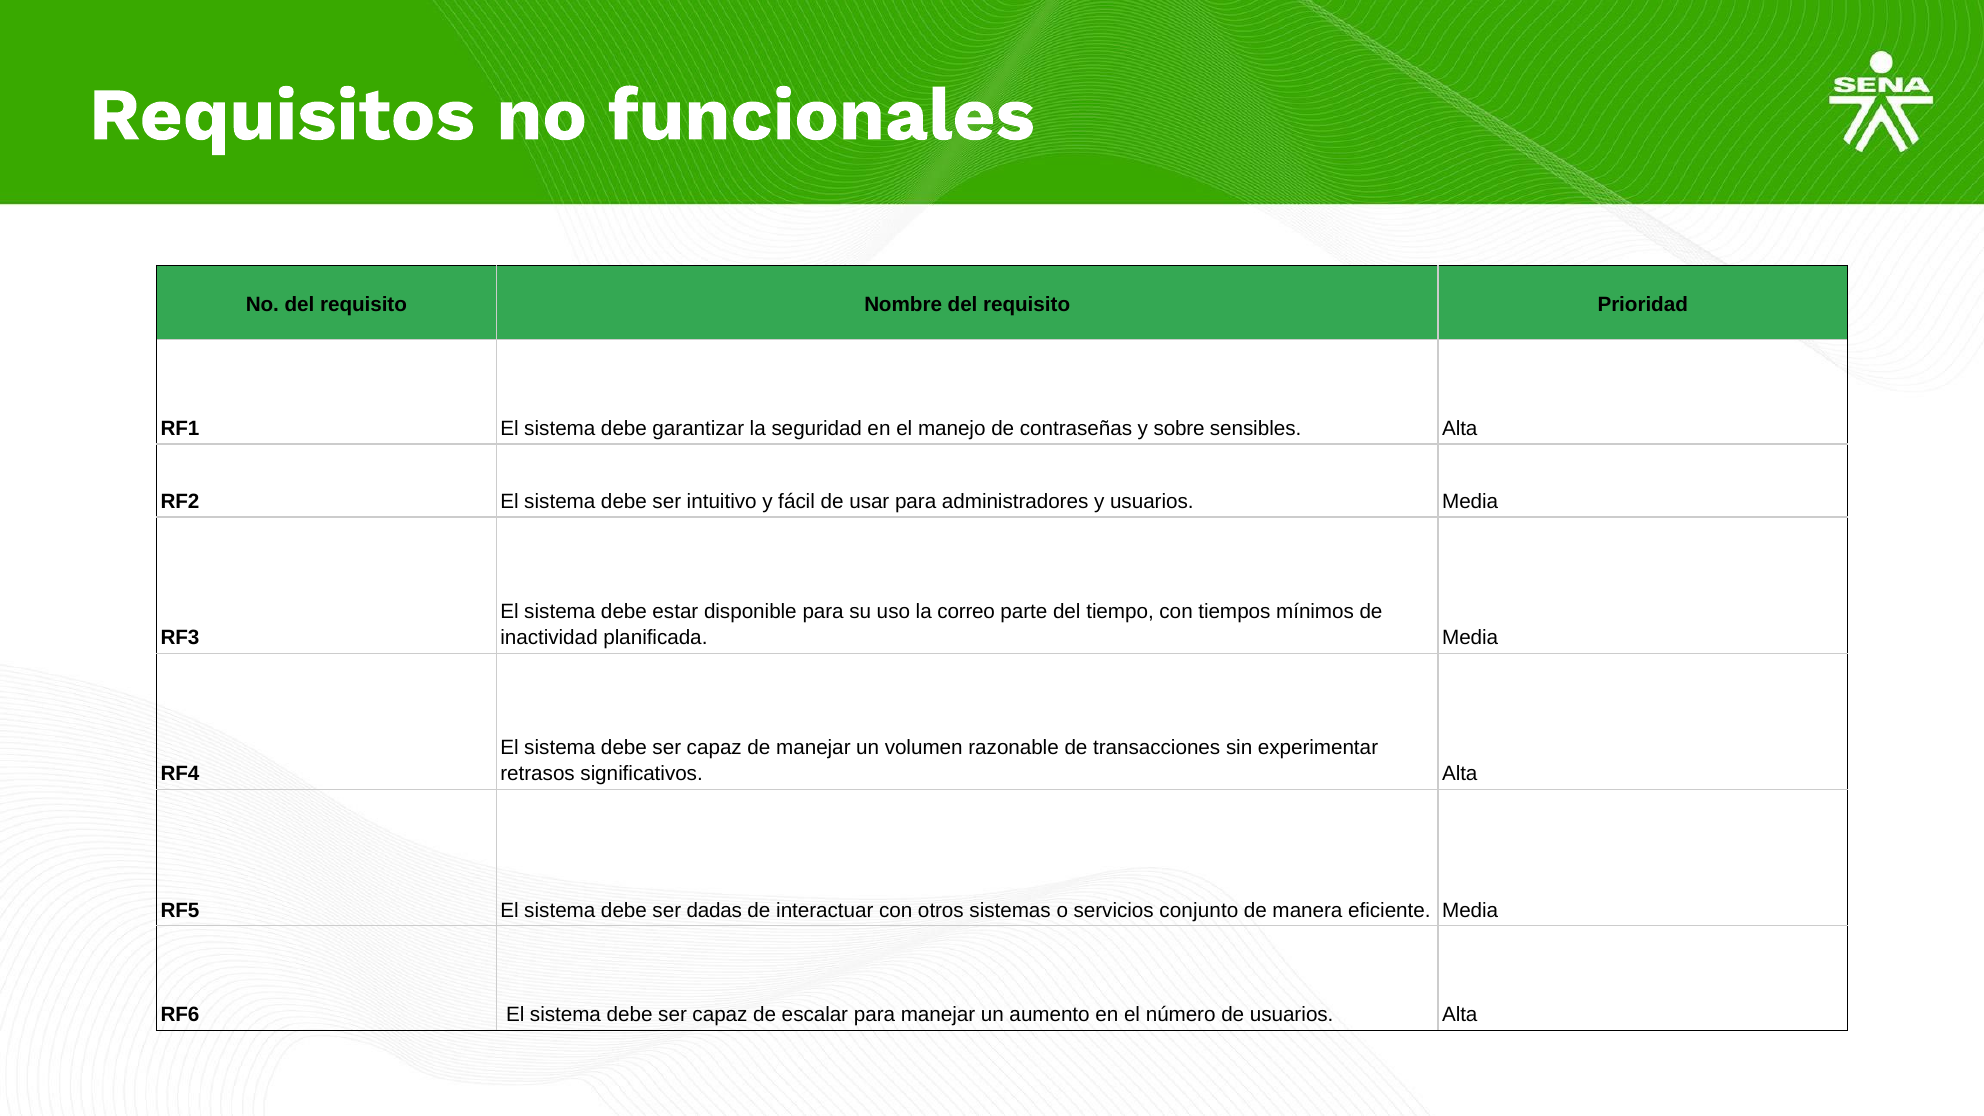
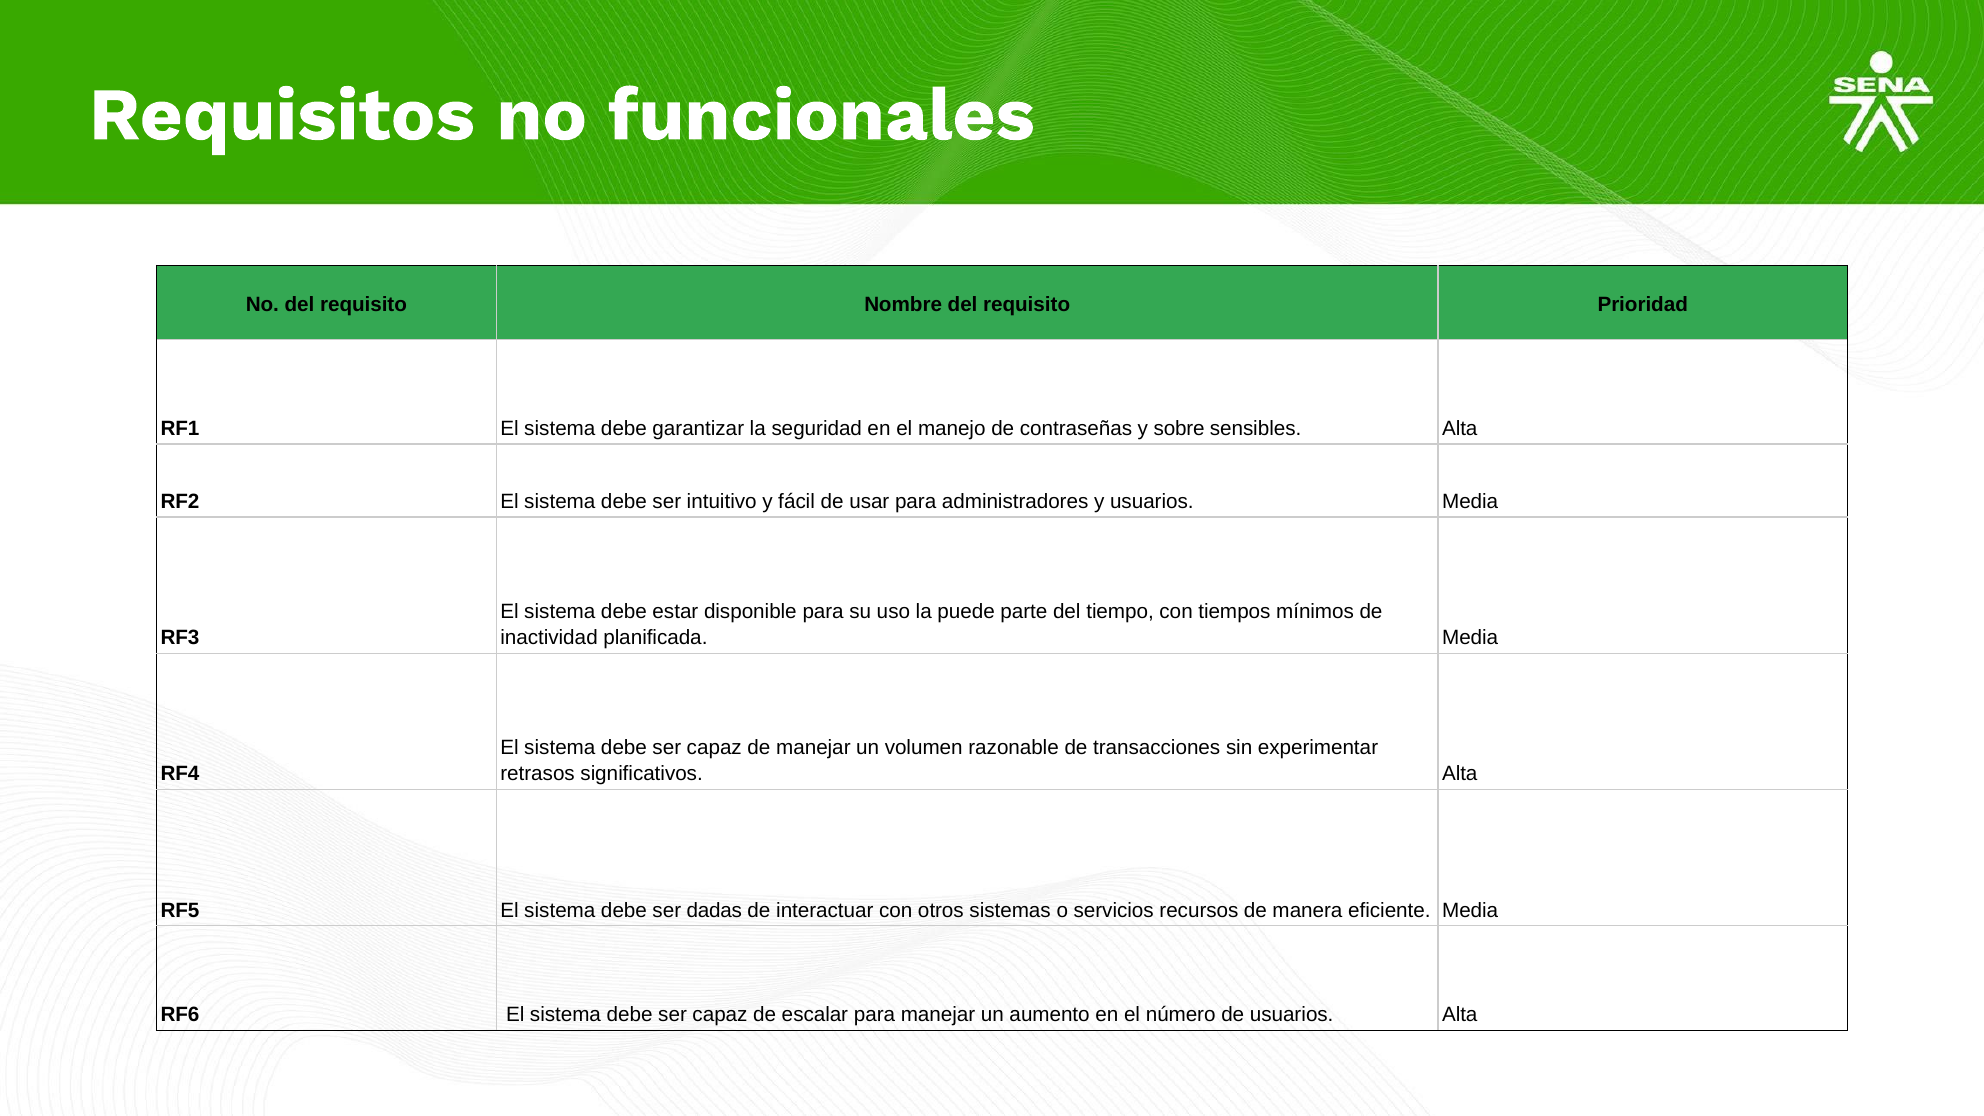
correo: correo -> puede
conjunto: conjunto -> recursos
